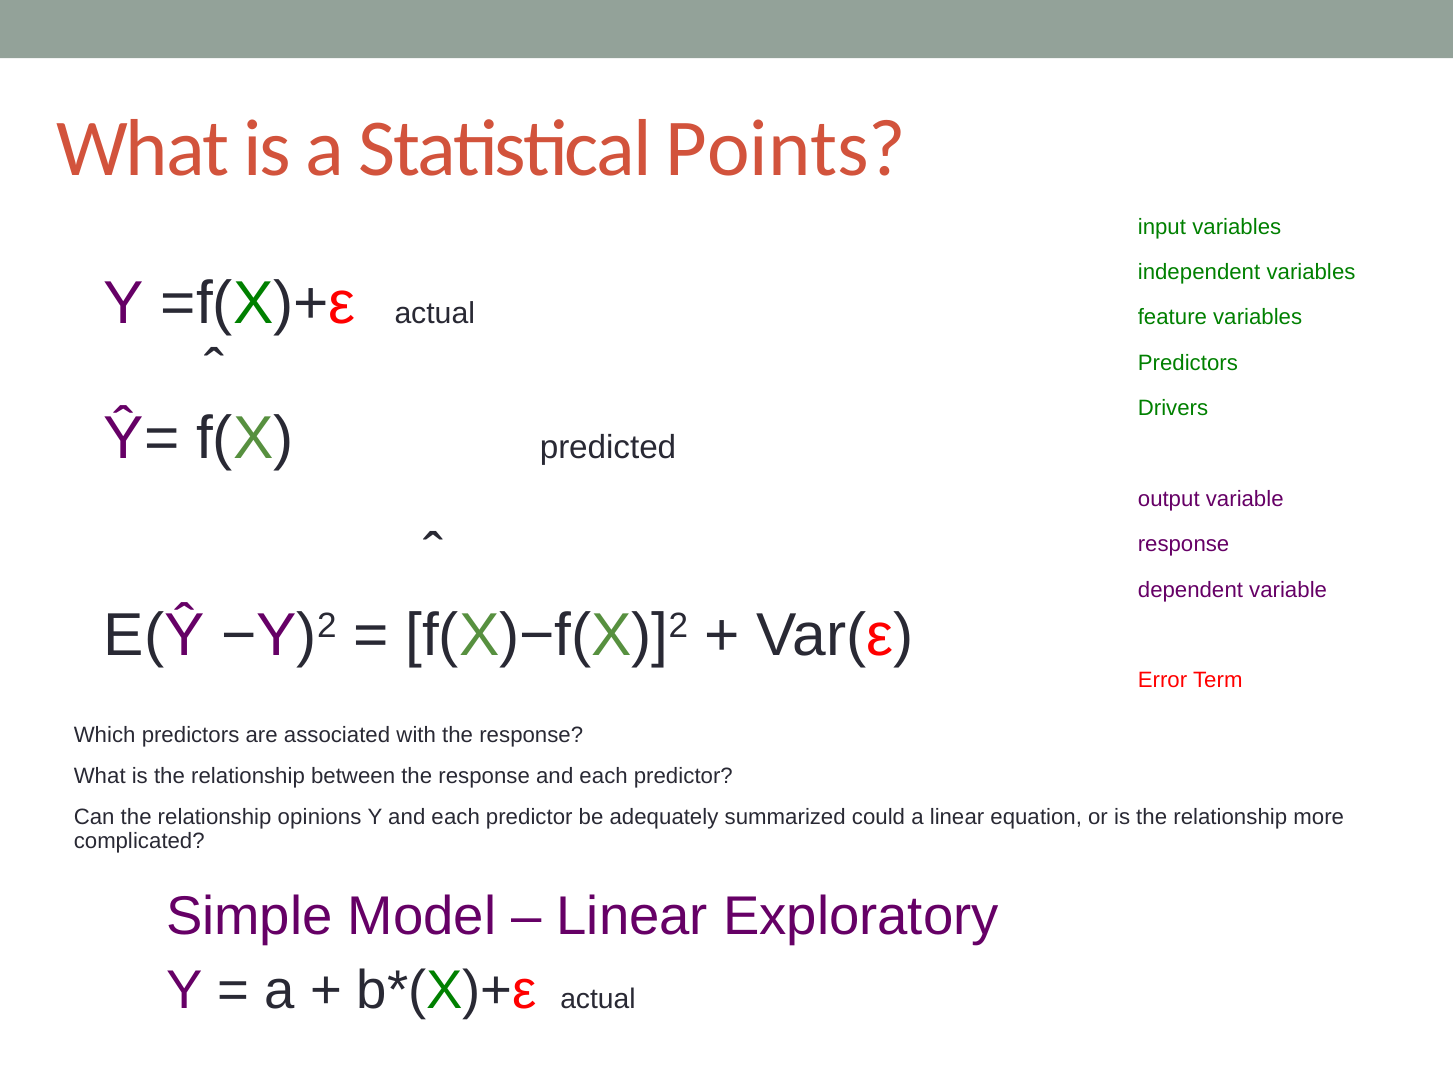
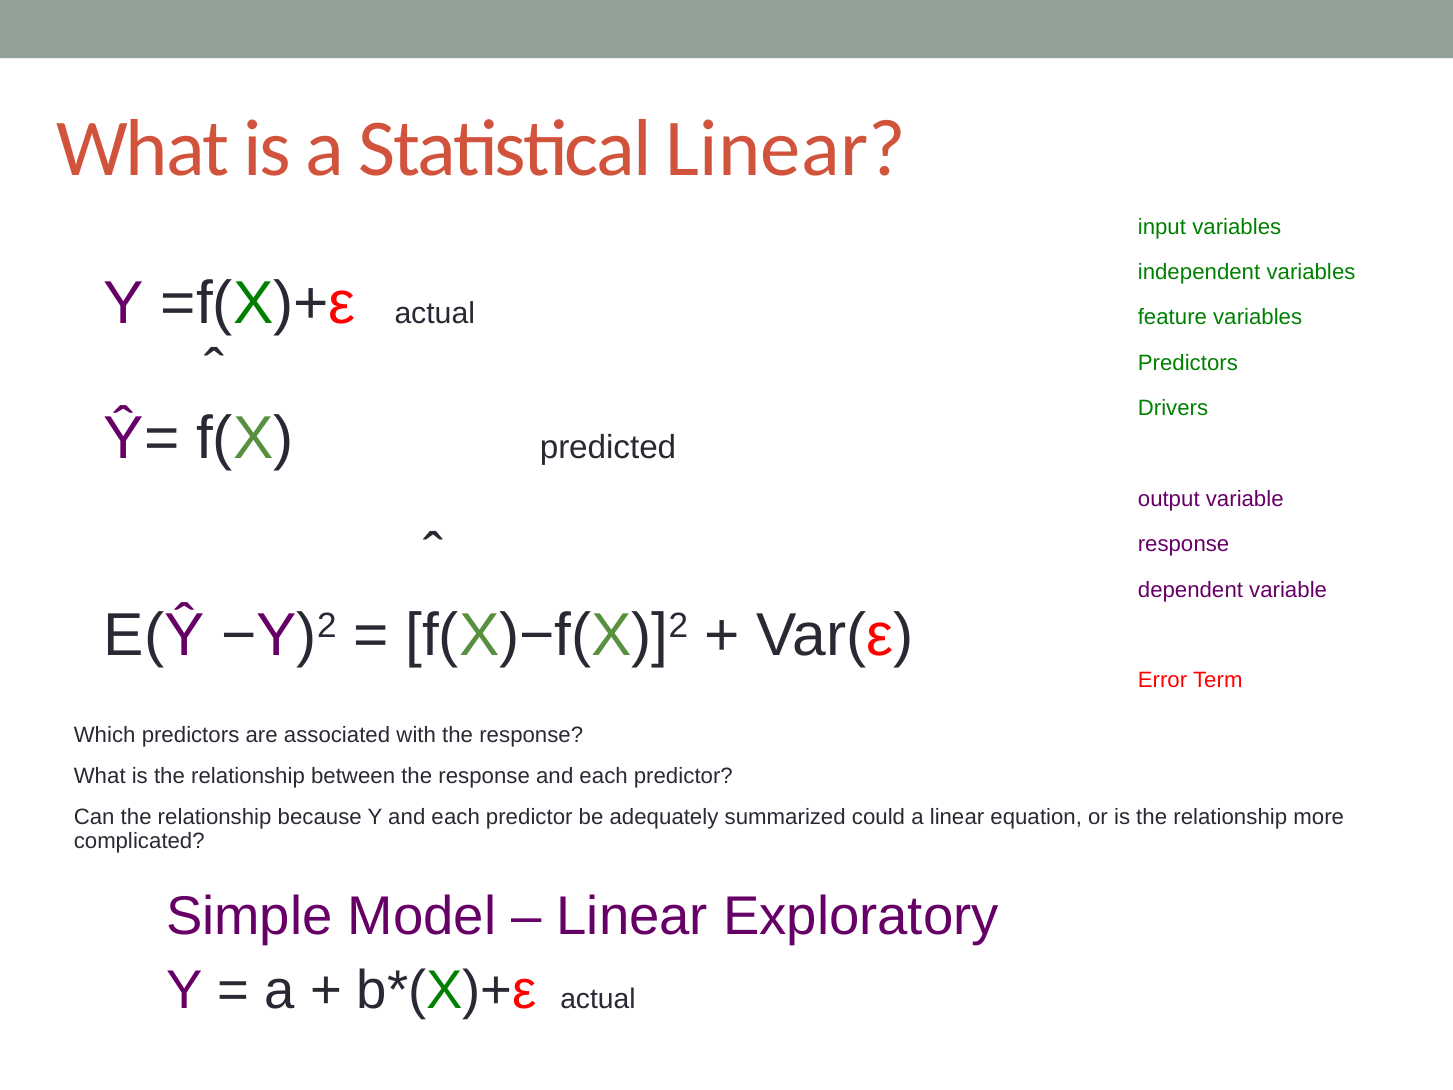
Statistical Points: Points -> Linear
opinions: opinions -> because
